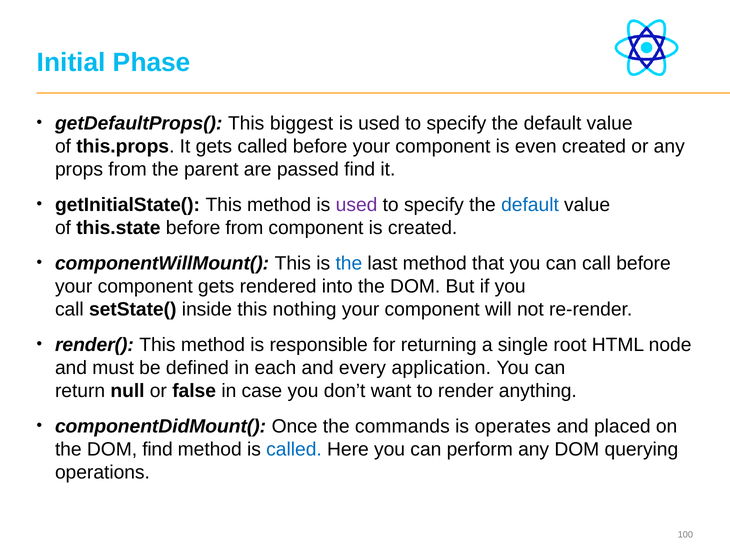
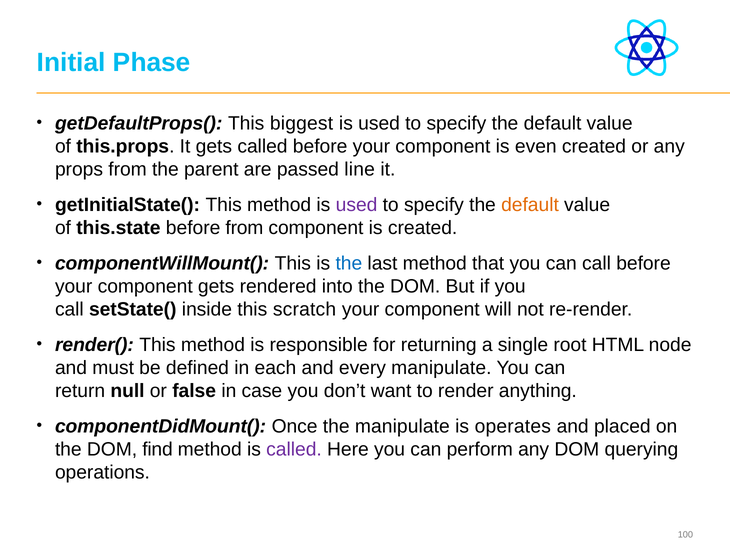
passed find: find -> line
default at (530, 205) colour: blue -> orange
nothing: nothing -> scratch
every application: application -> manipulate
the commands: commands -> manipulate
called at (294, 449) colour: blue -> purple
